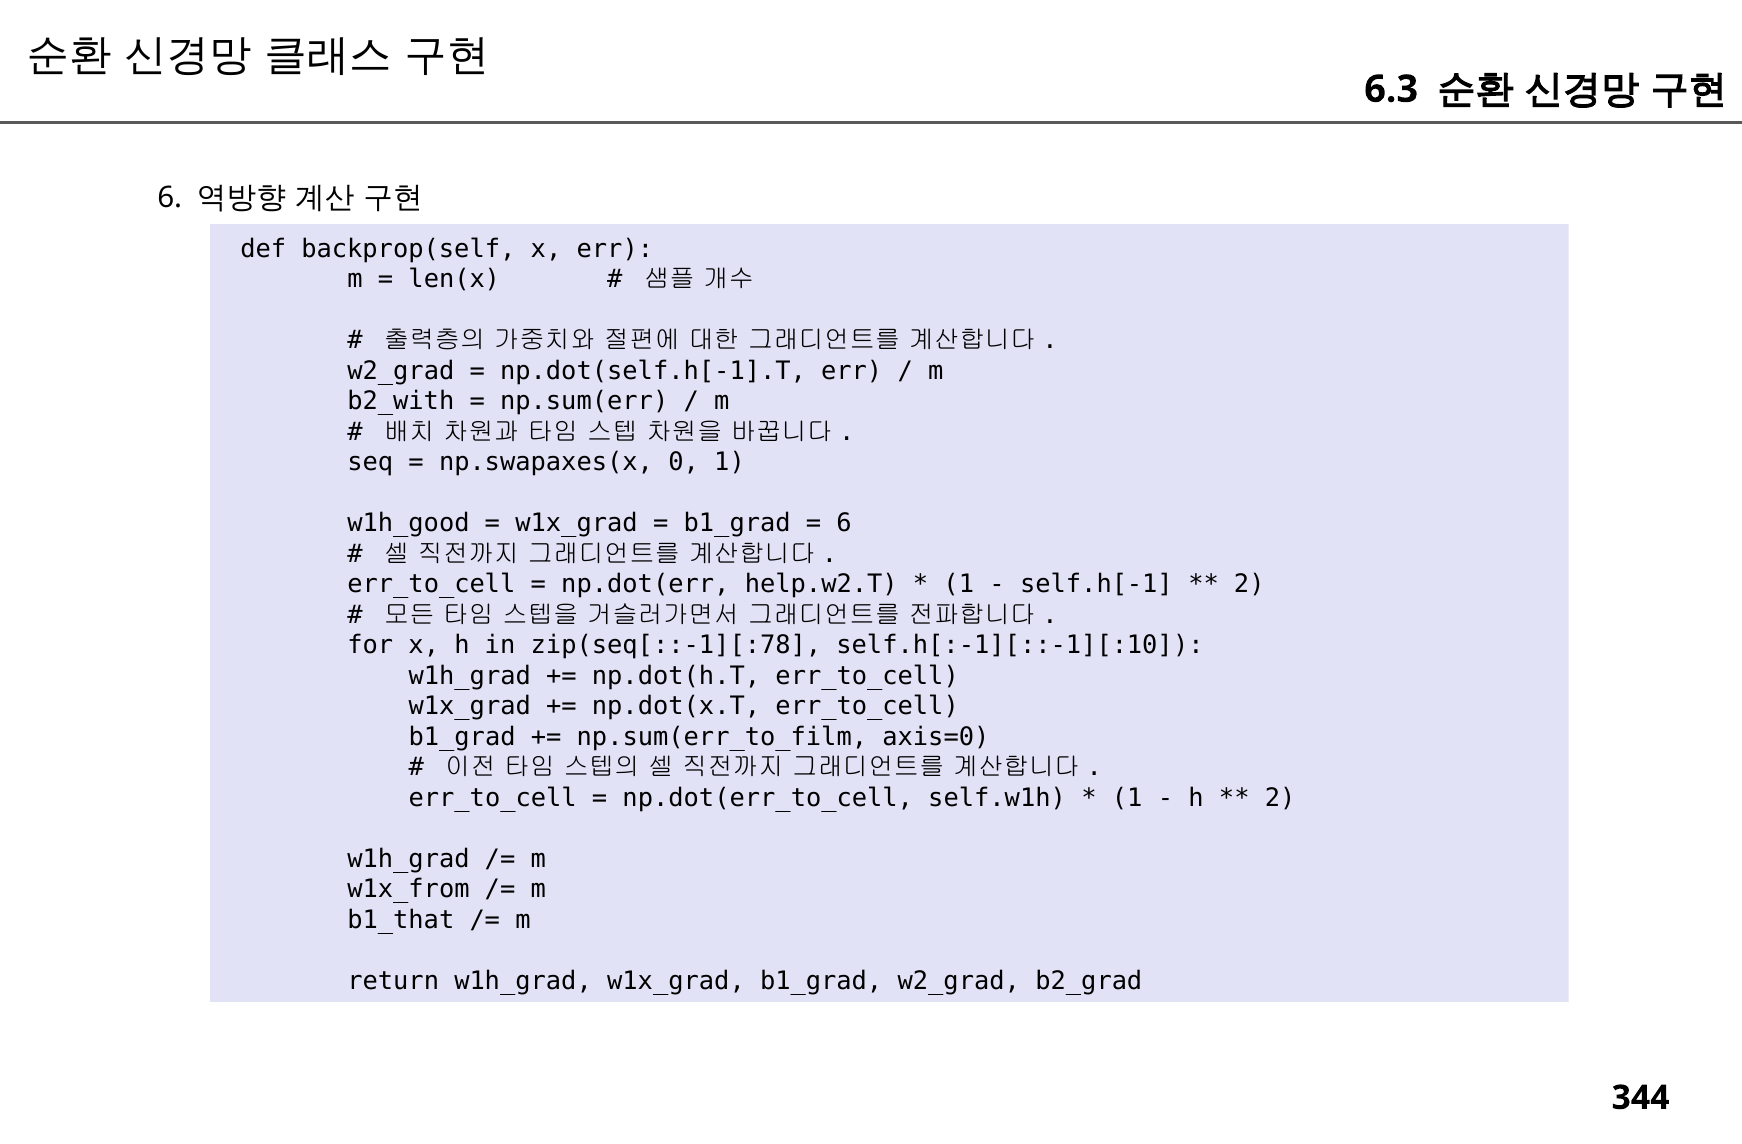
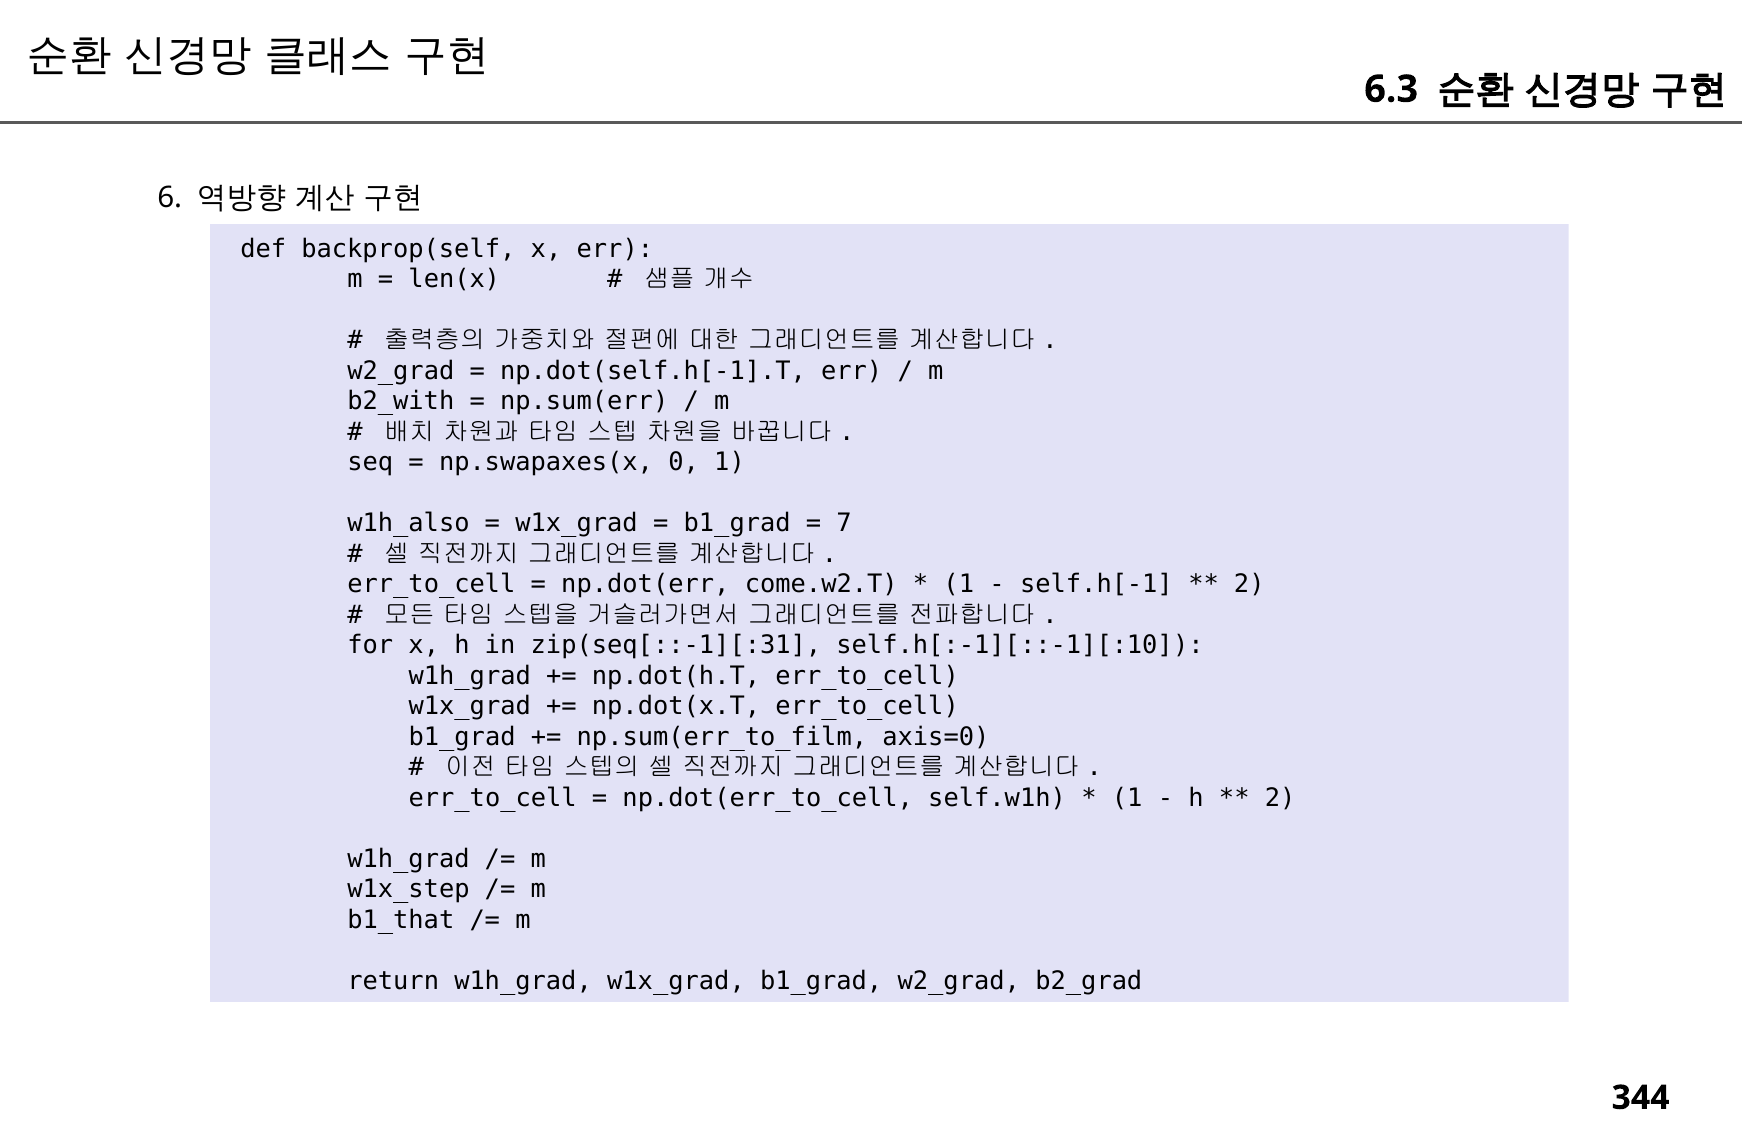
w1h_good: w1h_good -> w1h_also
6 at (844, 523): 6 -> 7
help.w2.T: help.w2.T -> come.w2.T
zip(seq[::-1][:78: zip(seq[::-1][:78 -> zip(seq[::-1][:31
w1x_from: w1x_from -> w1x_step
